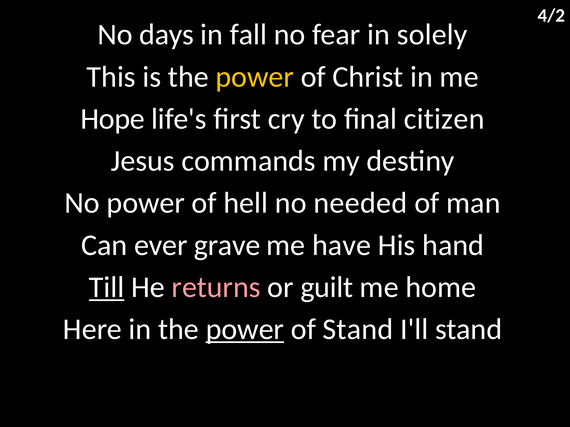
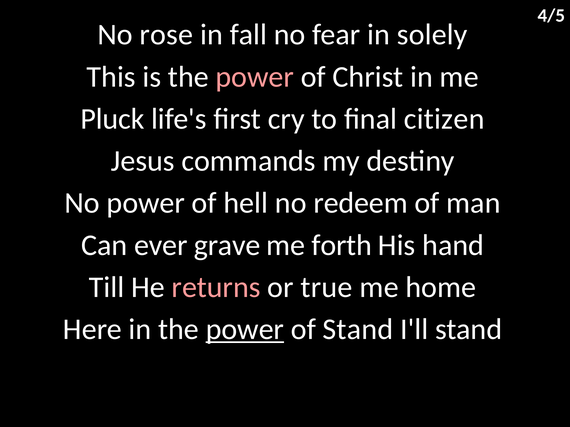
4/2: 4/2 -> 4/5
days: days -> rose
power at (255, 77) colour: yellow -> pink
Hope: Hope -> Pluck
needed: needed -> redeem
have: have -> forth
Till underline: present -> none
guilt: guilt -> true
